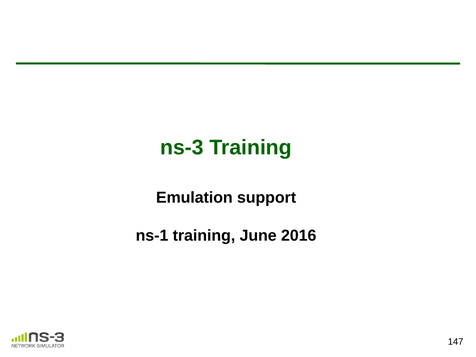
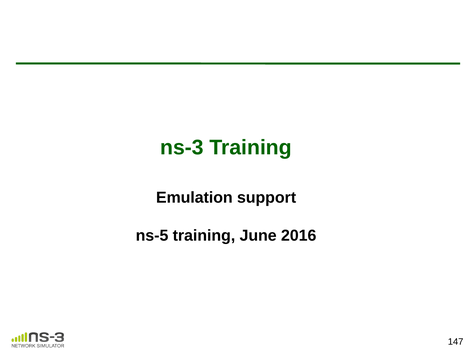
ns-1: ns-1 -> ns-5
